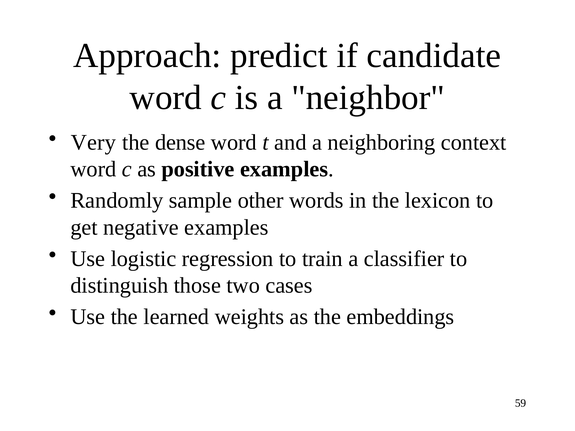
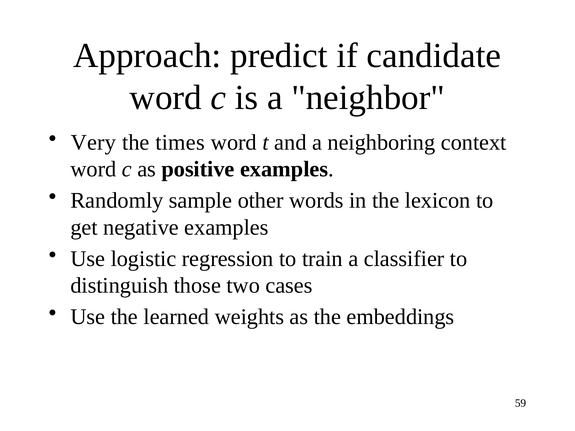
dense: dense -> times
